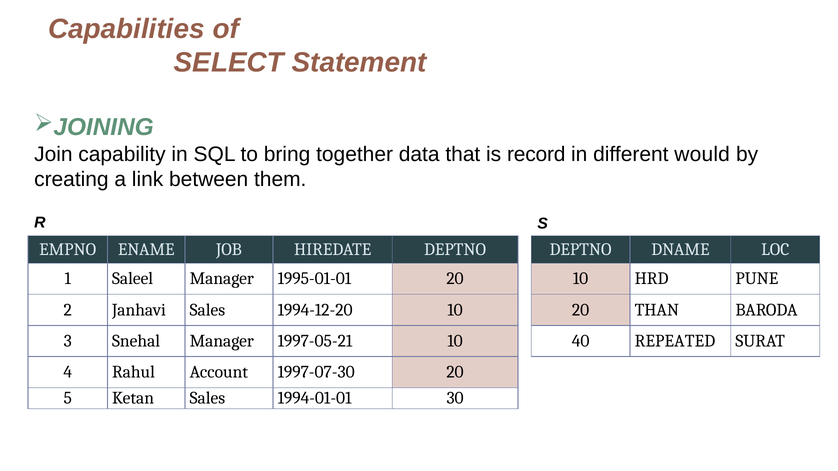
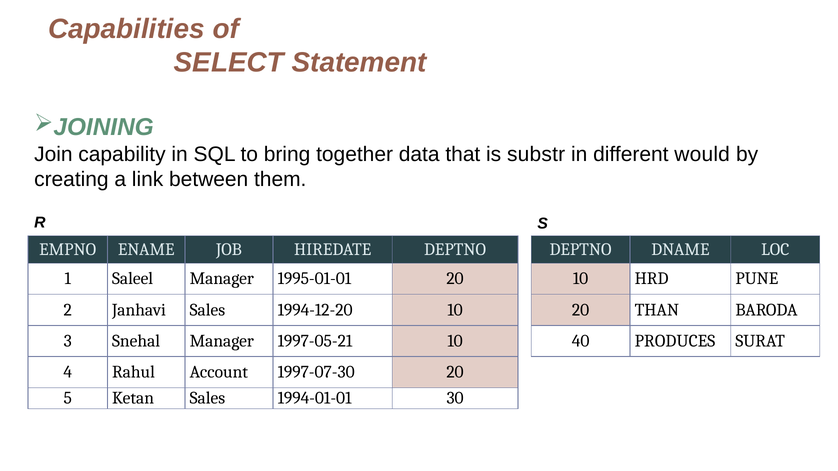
record: record -> substr
REPEATED: REPEATED -> PRODUCES
